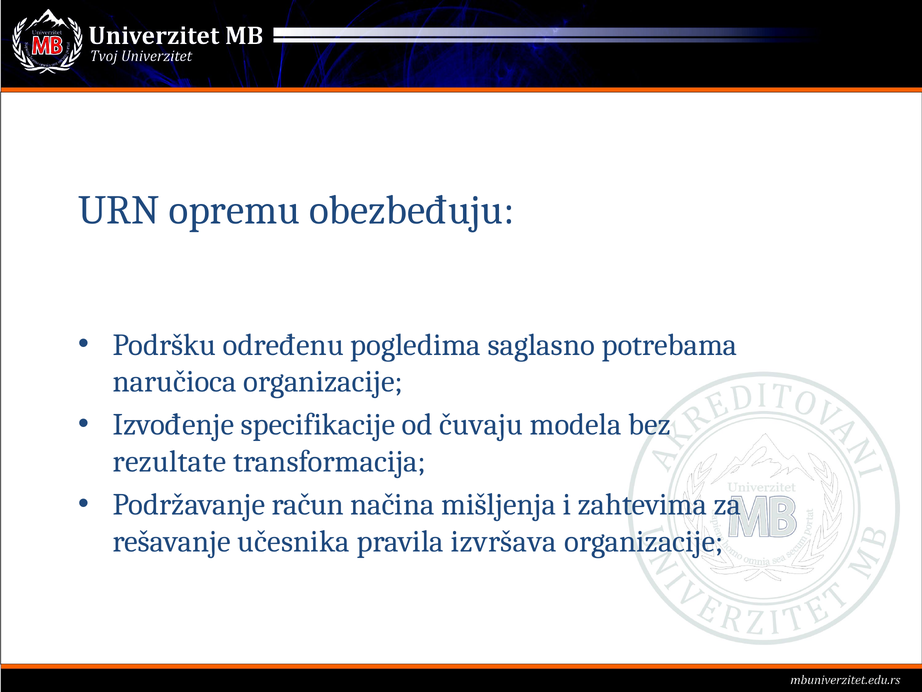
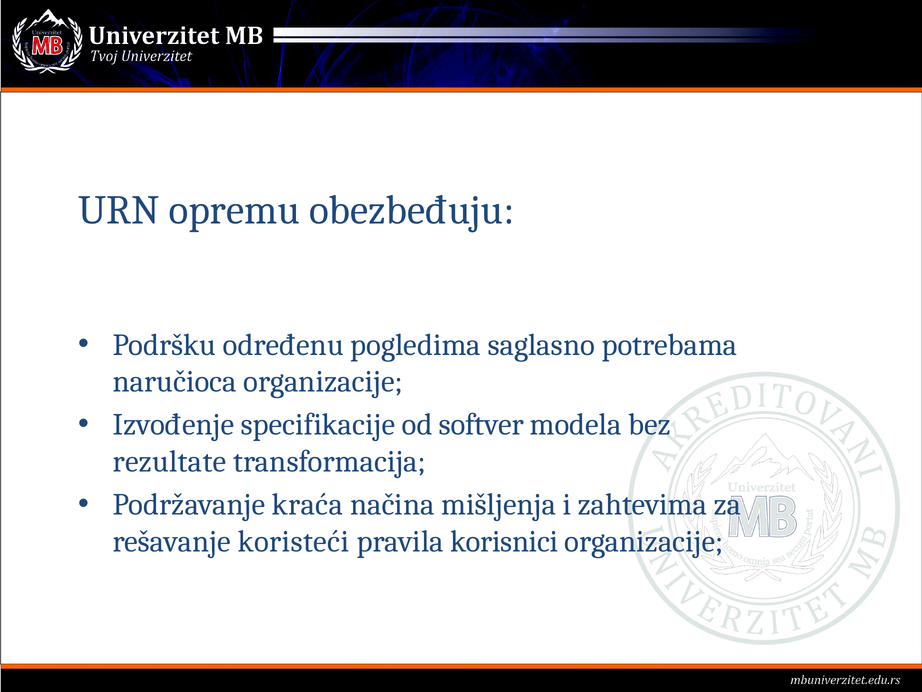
čuvaju: čuvaju -> softver
račun: račun -> kraća
učesnika: učesnika -> koristeći
izvršava: izvršava -> korisnici
